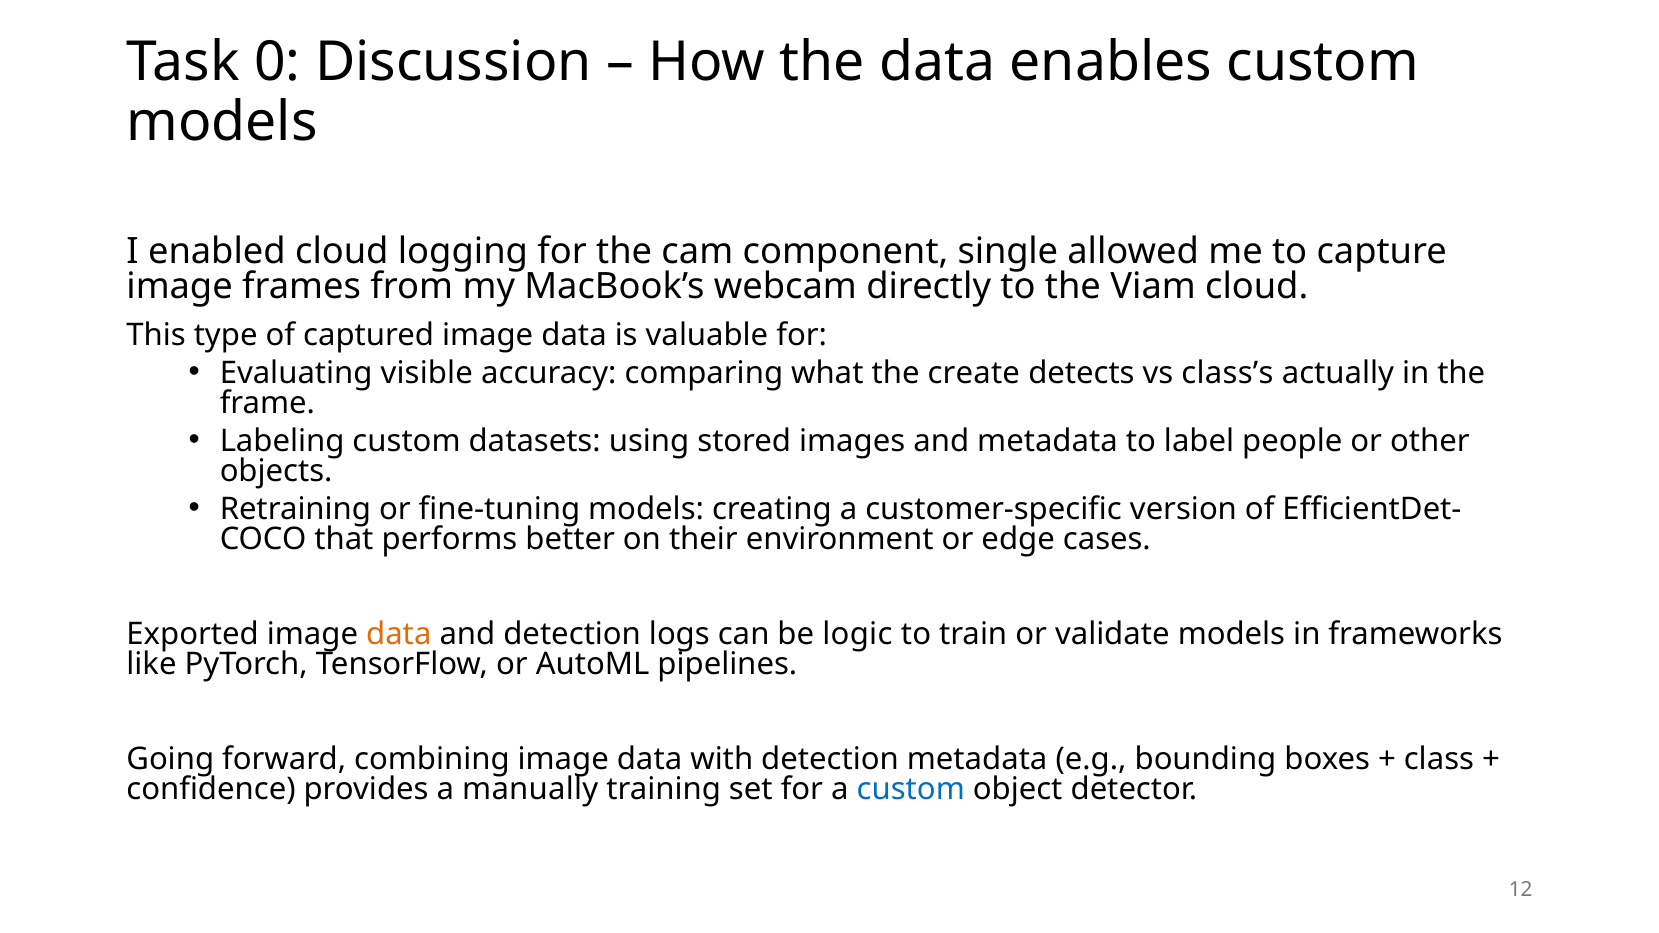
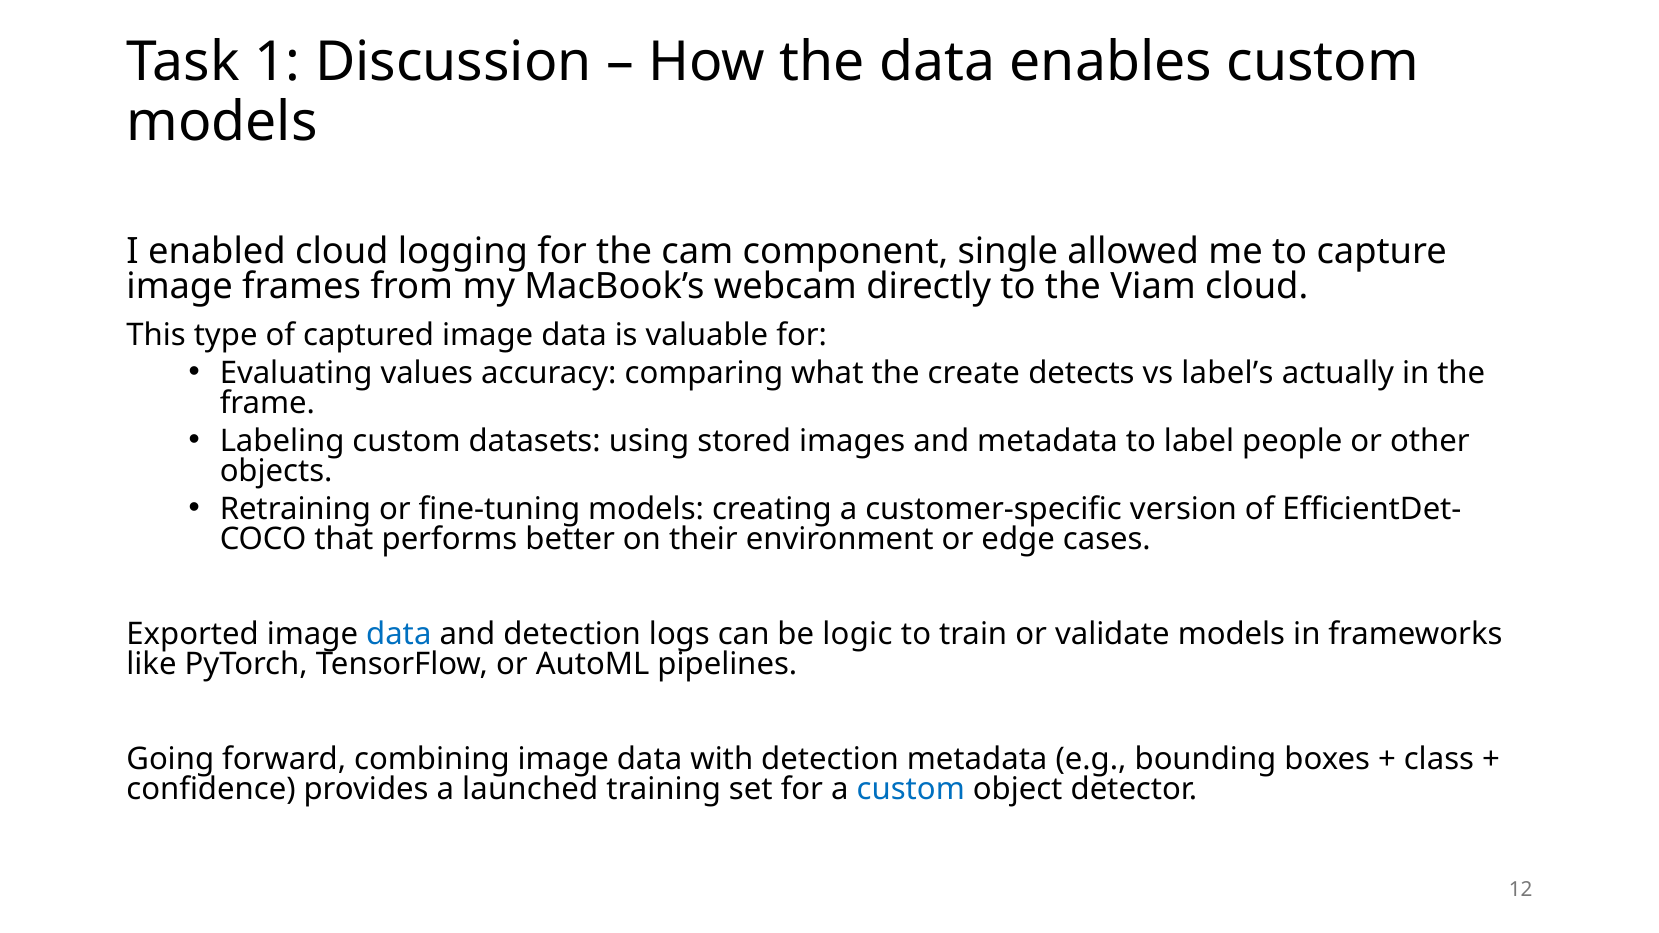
0: 0 -> 1
visible: visible -> values
class’s: class’s -> label’s
data at (399, 635) colour: orange -> blue
manually: manually -> launched
